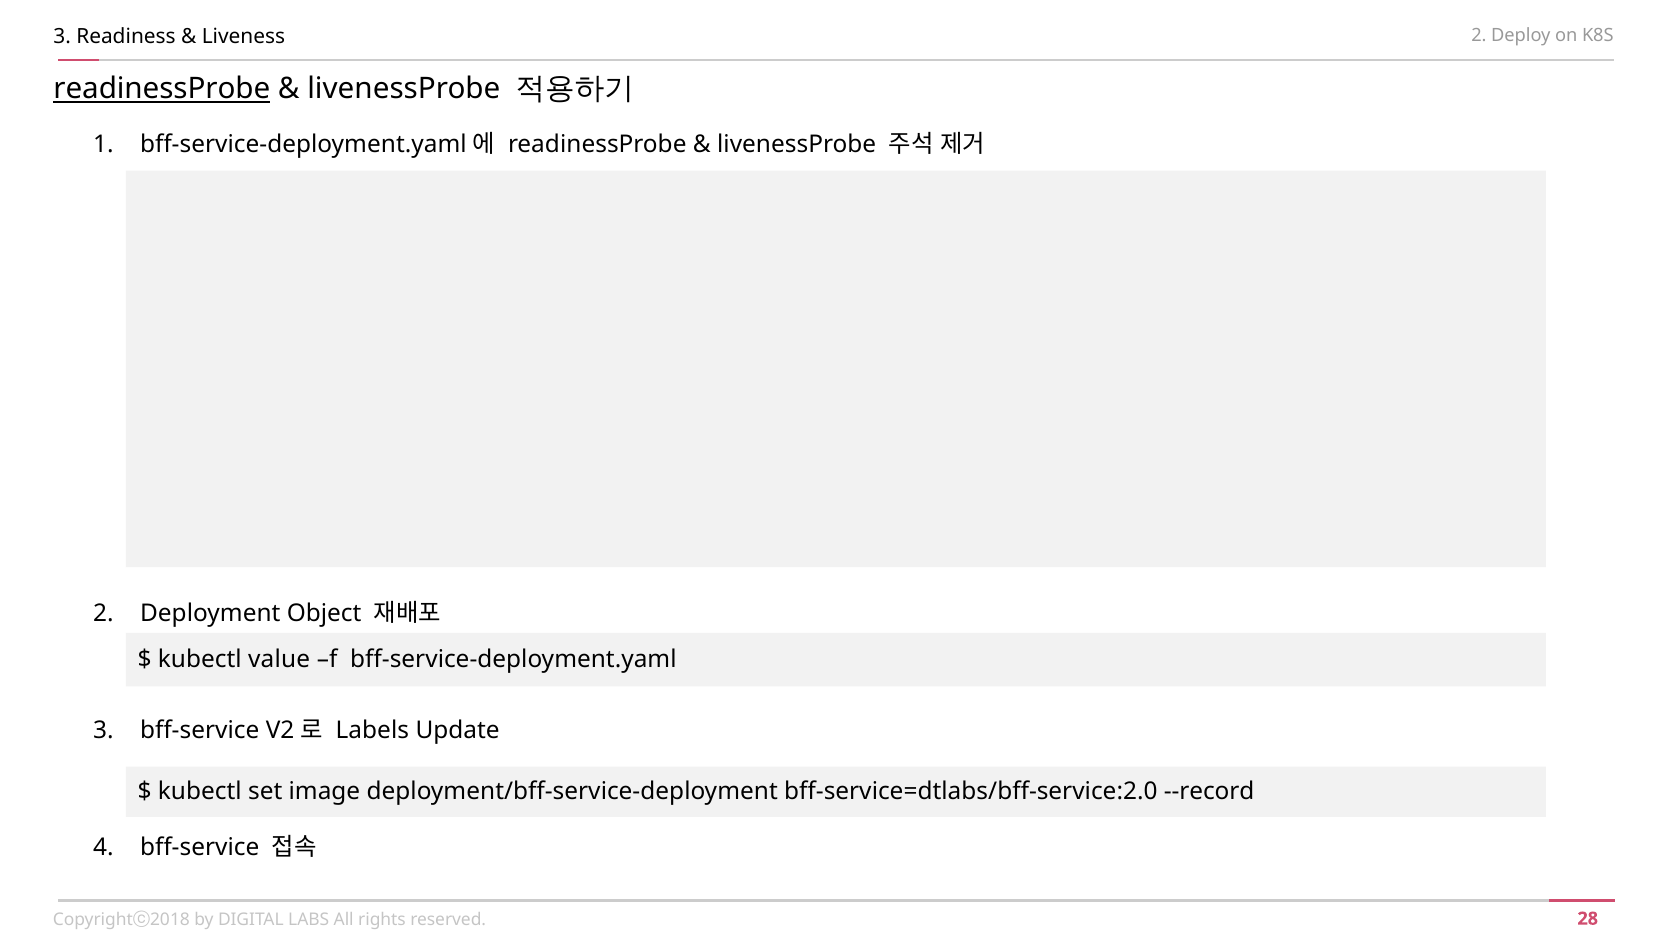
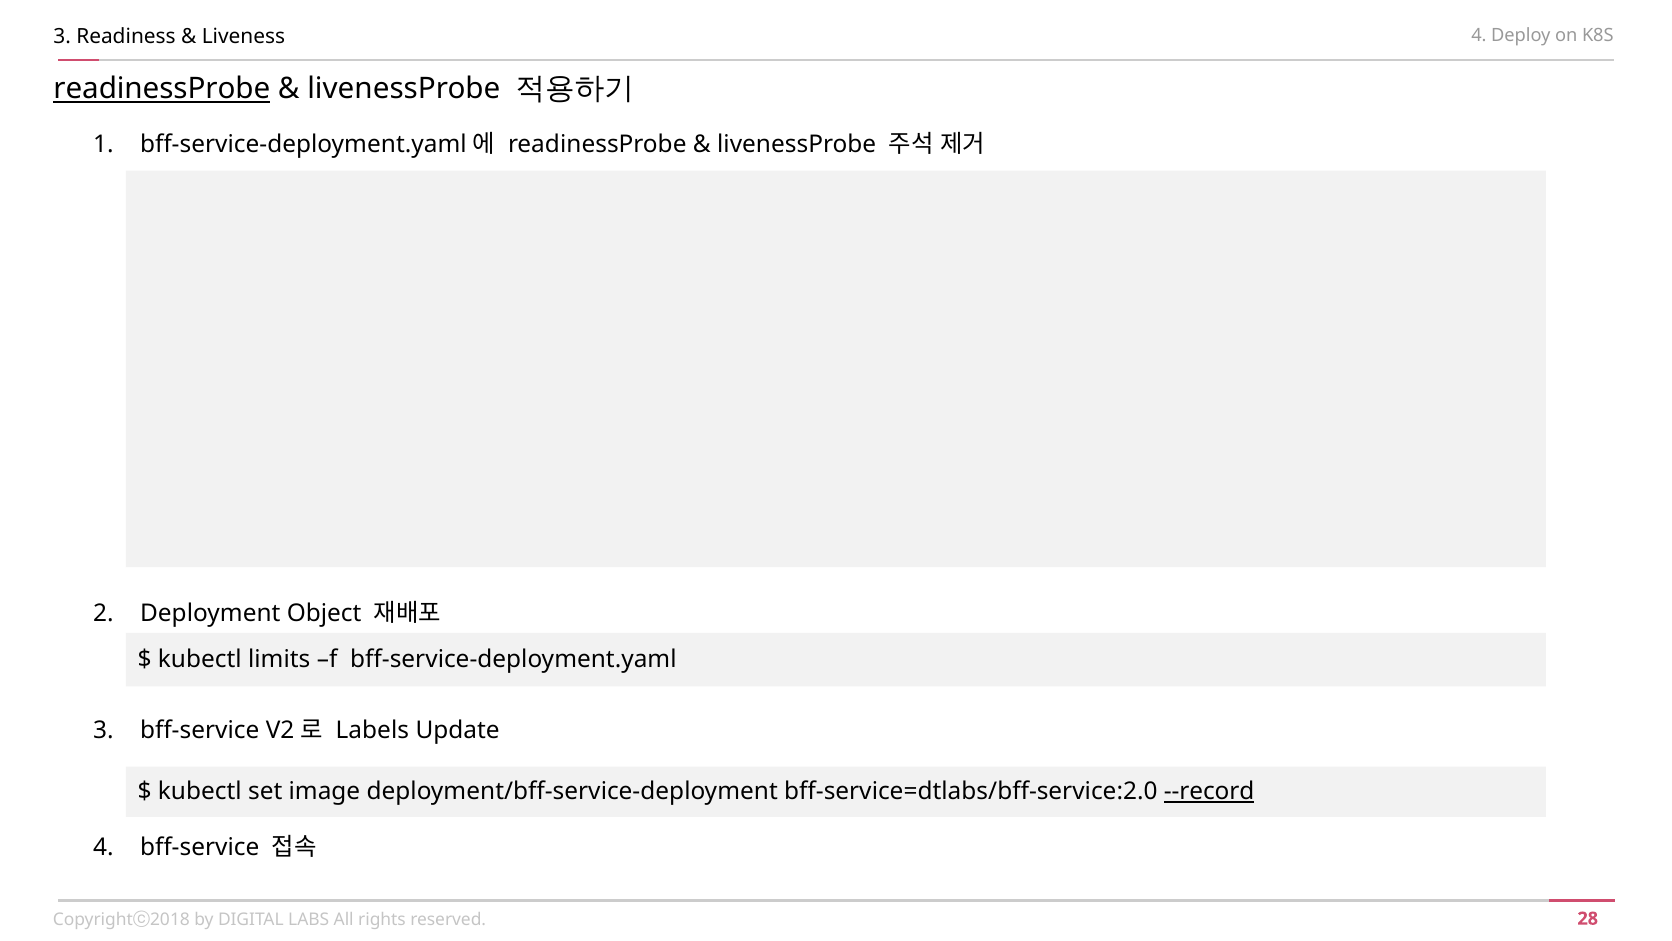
Liveness 2: 2 -> 4
value: value -> limits
--record underline: none -> present
